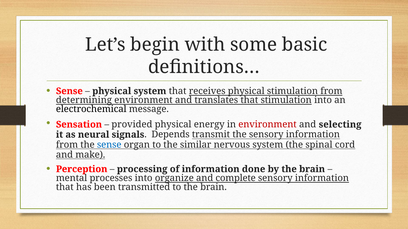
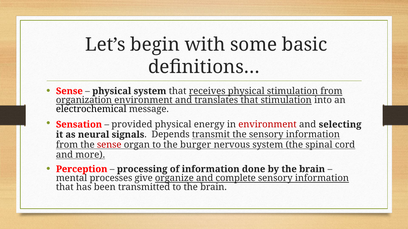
determining: determining -> organization
sense at (109, 145) colour: blue -> red
similar: similar -> burger
make: make -> more
processes into: into -> give
